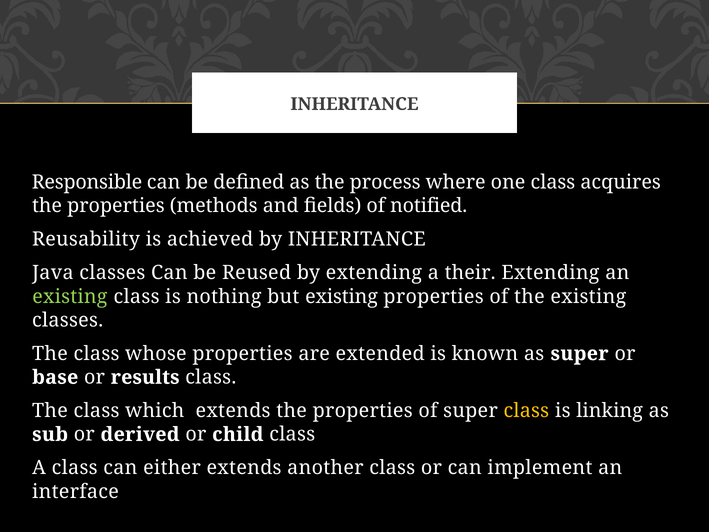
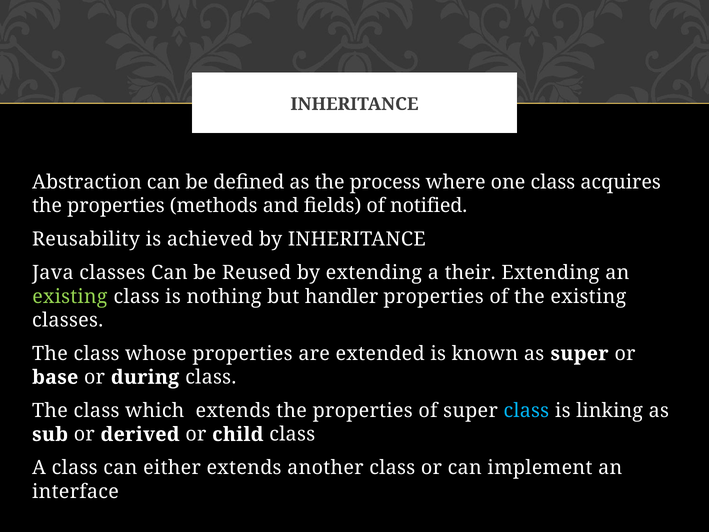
Responsible: Responsible -> Abstraction
but existing: existing -> handler
results: results -> during
class at (526, 411) colour: yellow -> light blue
